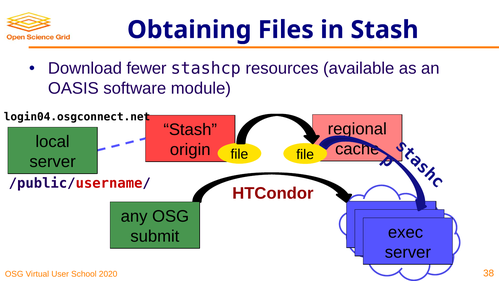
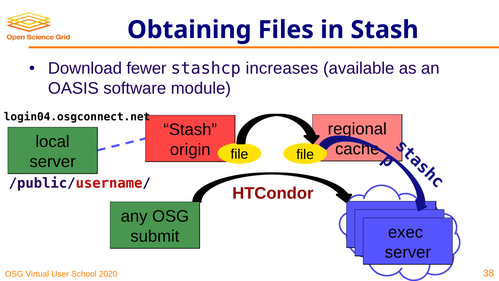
resources: resources -> increases
